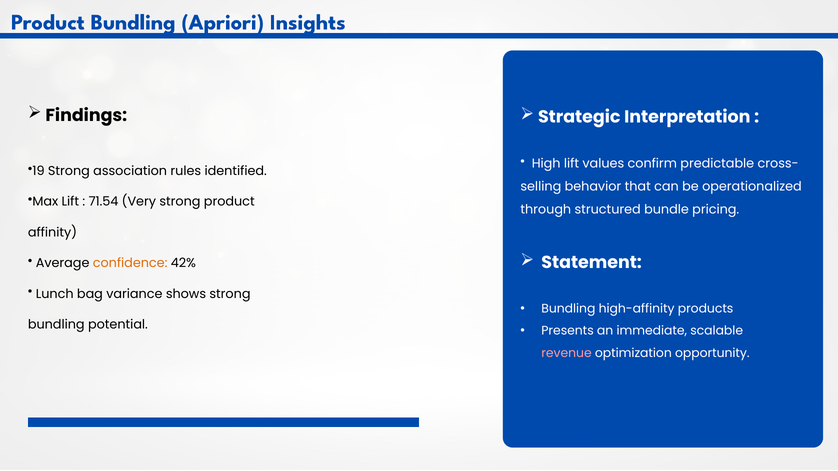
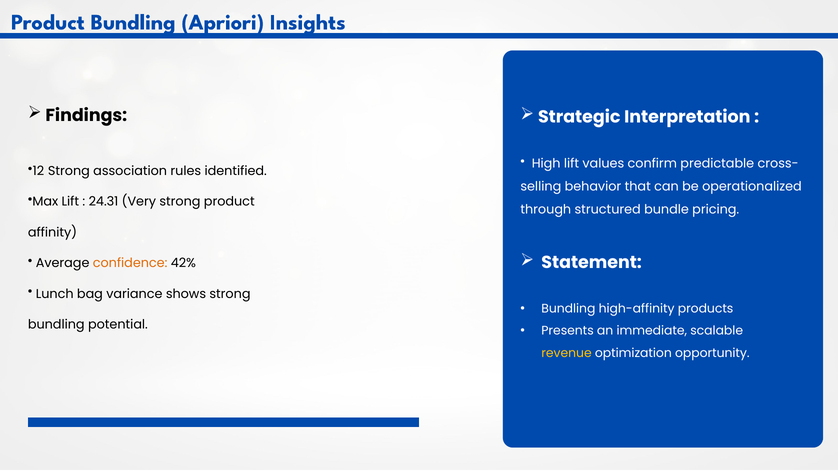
19: 19 -> 12
71.54: 71.54 -> 24.31
revenue colour: pink -> yellow
